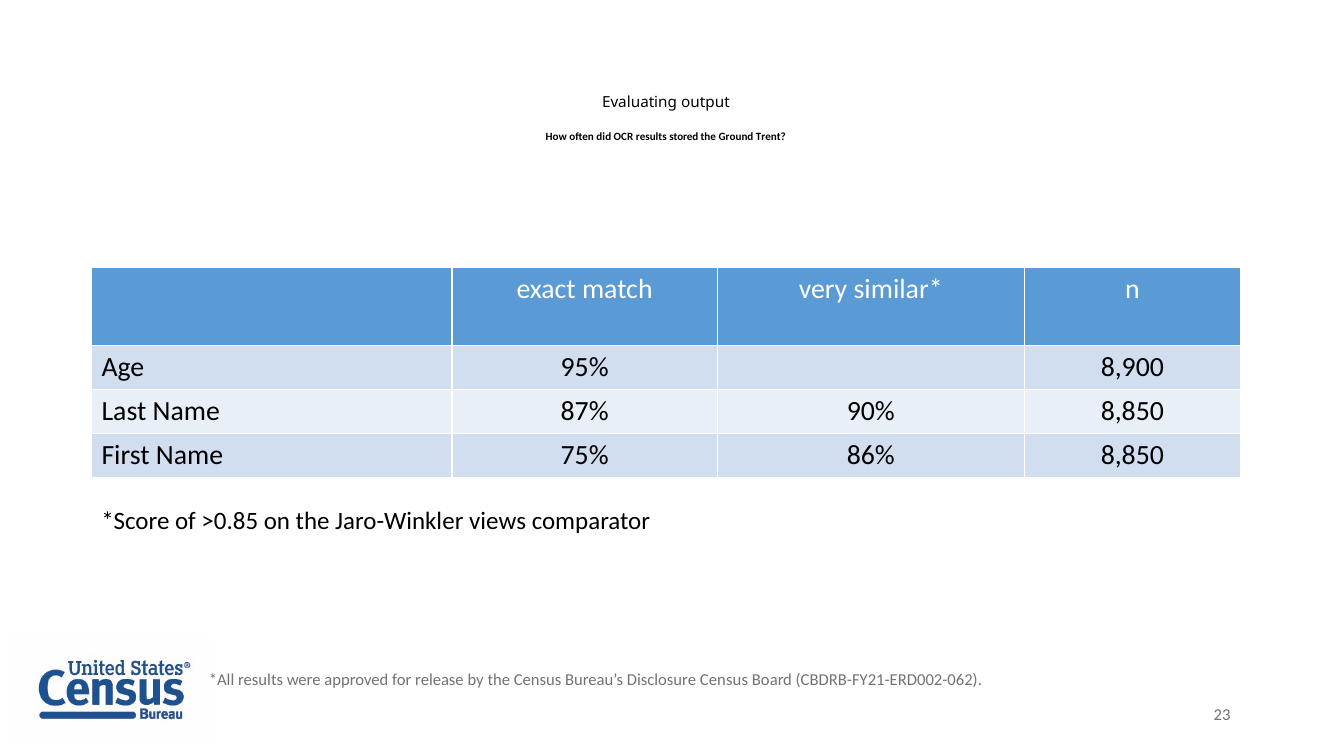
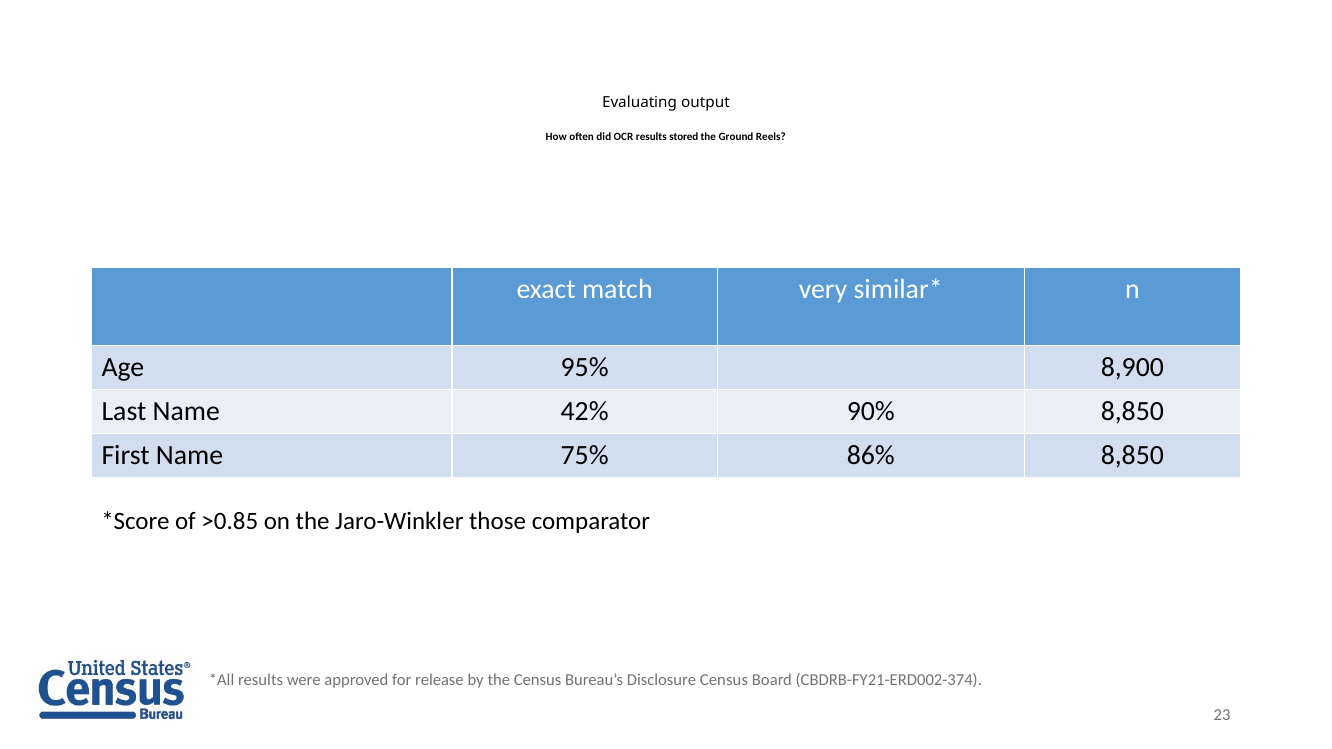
Trent: Trent -> Reels
87%: 87% -> 42%
views: views -> those
CBDRB-FY21-ERD002-062: CBDRB-FY21-ERD002-062 -> CBDRB-FY21-ERD002-374
